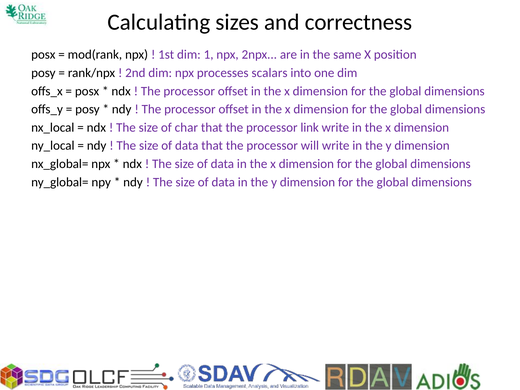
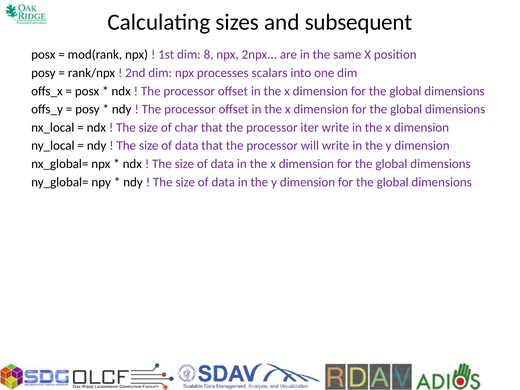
correctness: correctness -> subsequent
1: 1 -> 8
link: link -> iter
